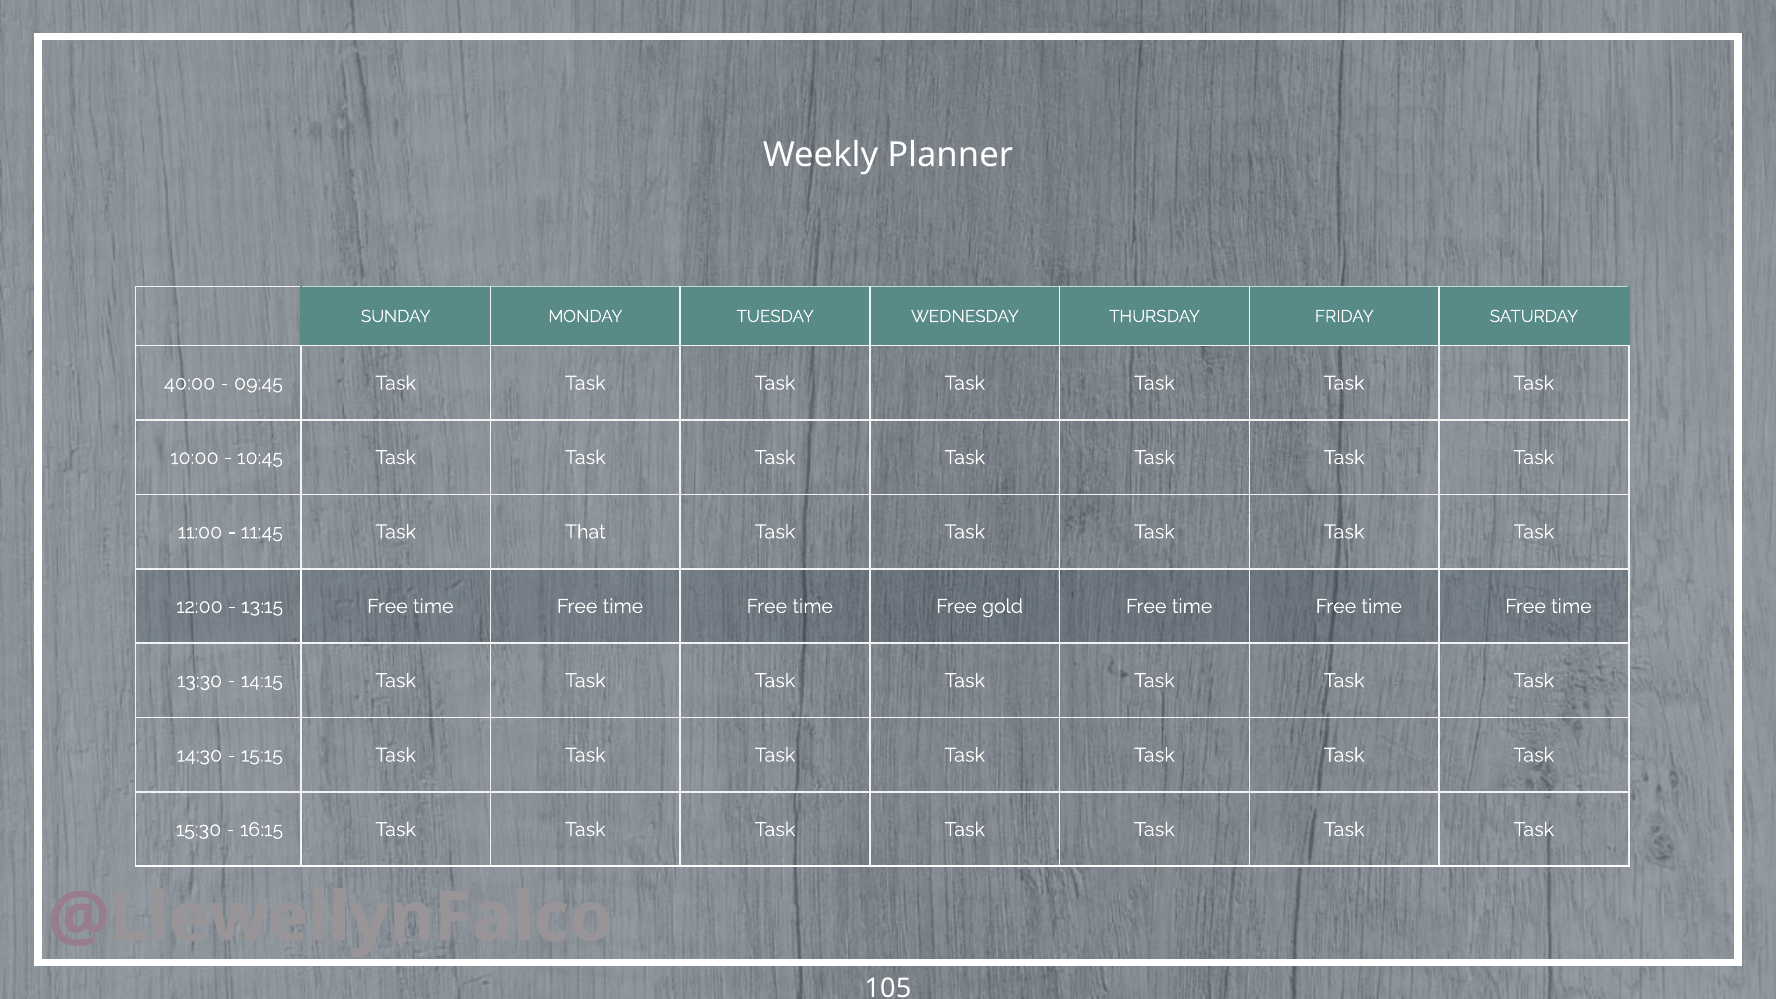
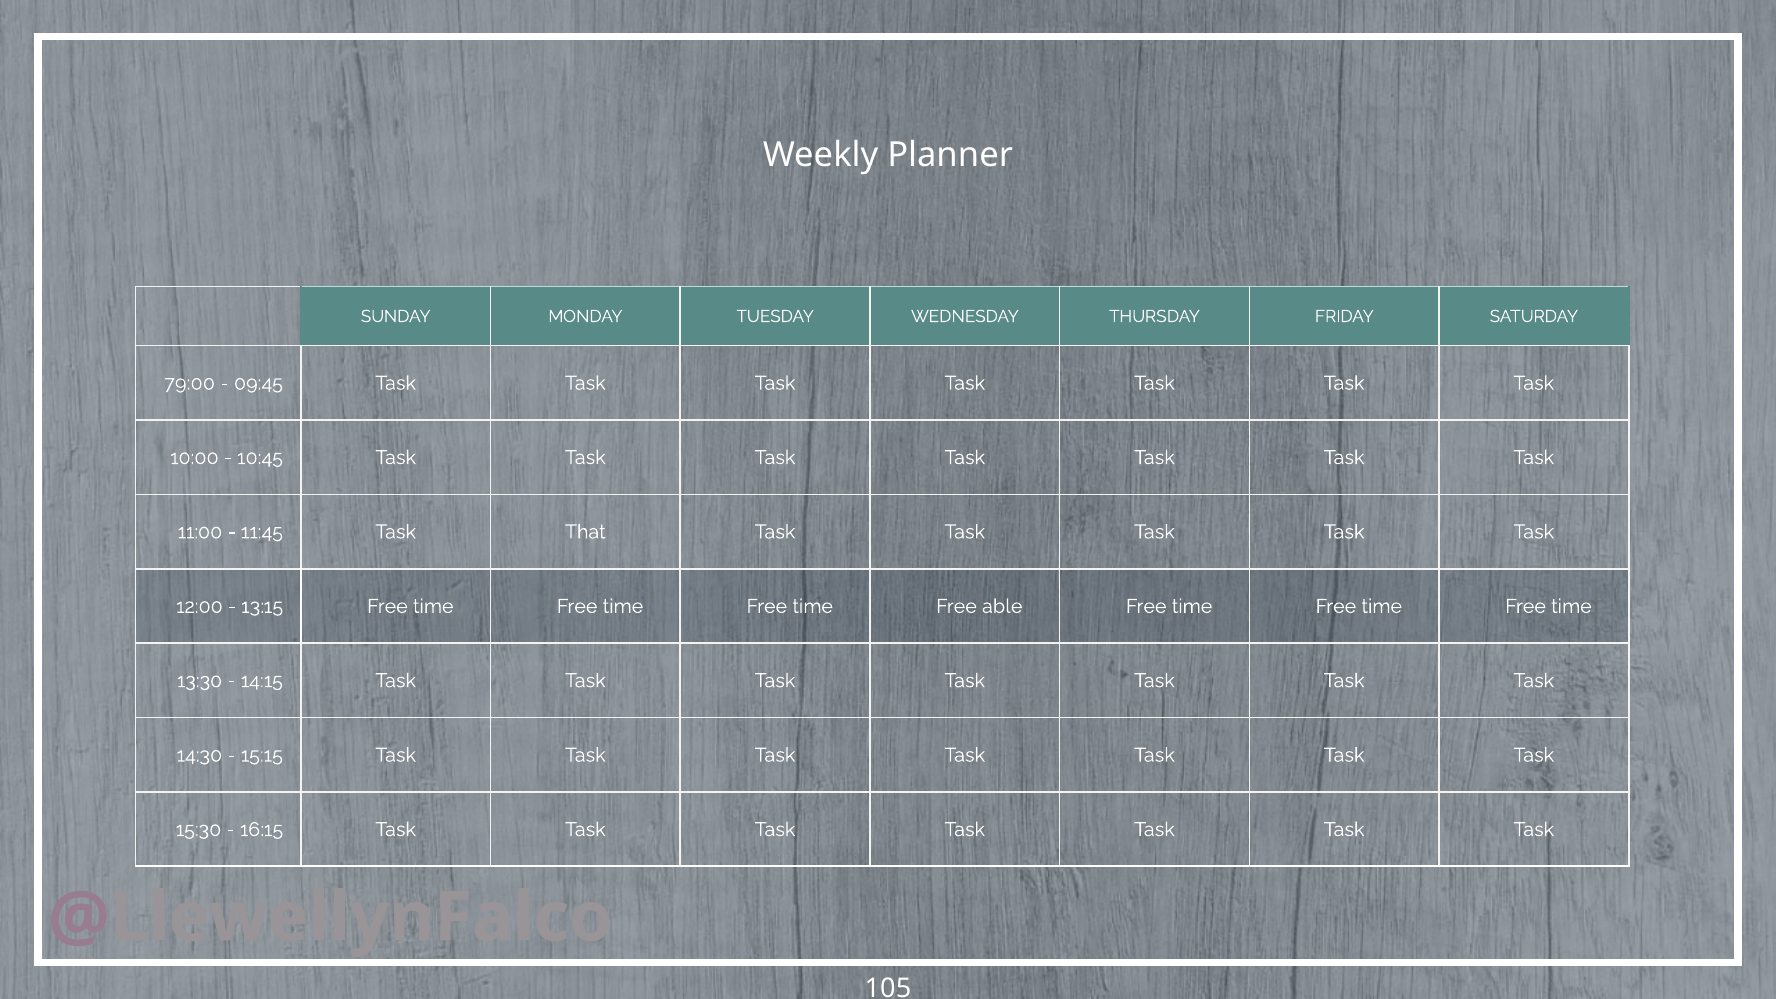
40:00: 40:00 -> 79:00
gold: gold -> able
